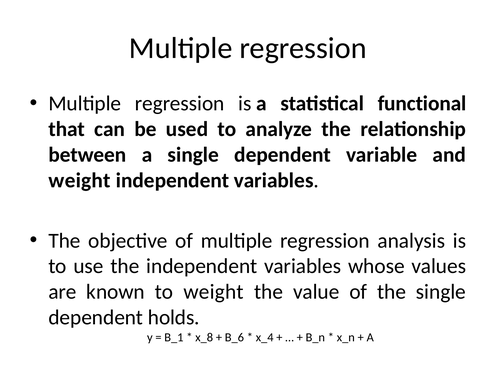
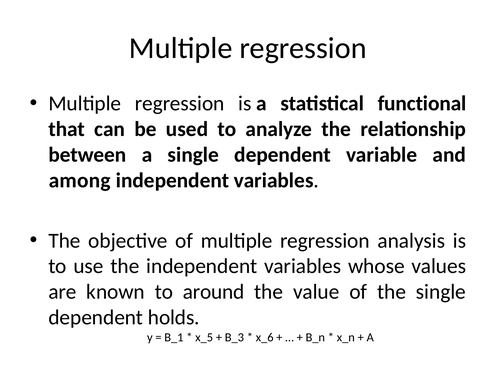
weight at (80, 181): weight -> among
to weight: weight -> around
x_8: x_8 -> x_5
B_6: B_6 -> B_3
x_4: x_4 -> x_6
